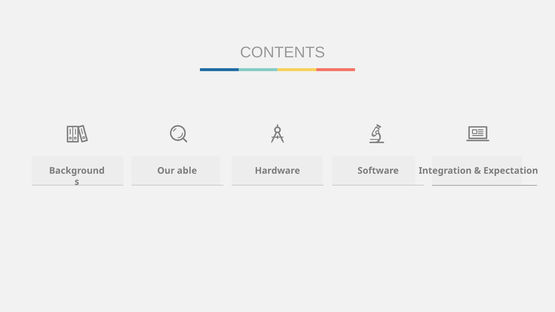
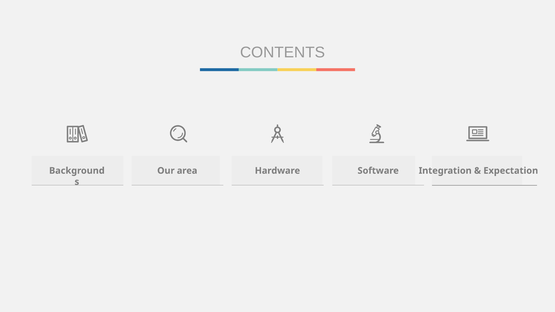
able: able -> area
